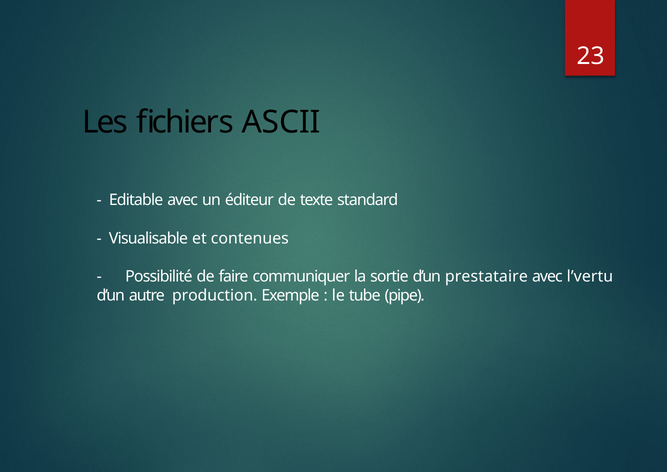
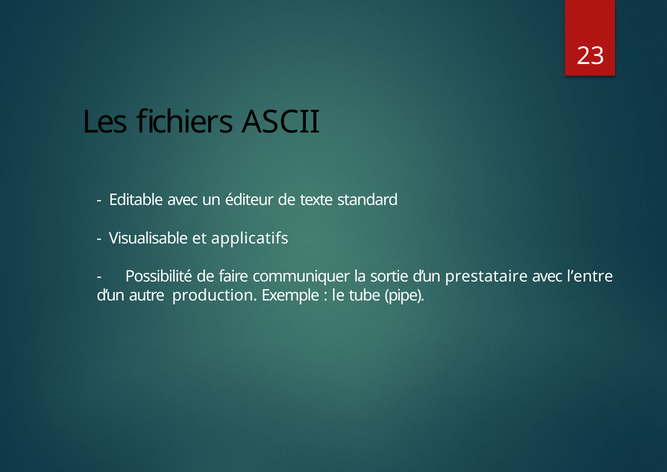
contenues: contenues -> applicatifs
l’vertu: l’vertu -> l’entre
